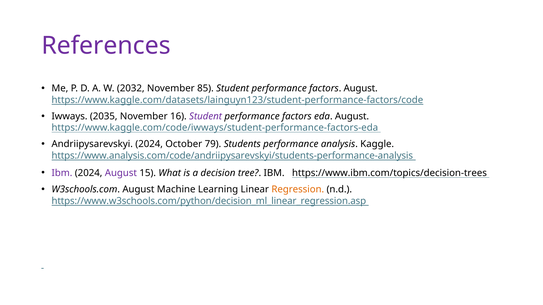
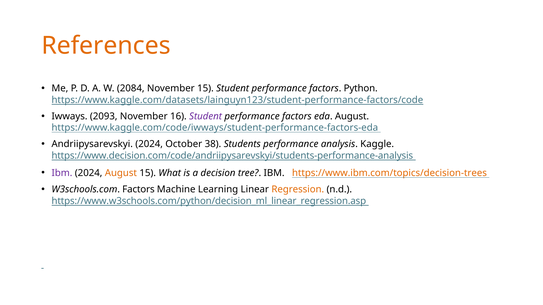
References colour: purple -> orange
2032: 2032 -> 2084
November 85: 85 -> 15
factors August: August -> Python
2035: 2035 -> 2093
79: 79 -> 38
https://www.analysis.com/code/andriipysarevskyi/students-performance-analysis: https://www.analysis.com/code/andriipysarevskyi/students-performance-analysis -> https://www.decision.com/code/andriipysarevskyi/students-performance-analysis
August at (121, 173) colour: purple -> orange
https://www.ibm.com/topics/decision-trees colour: black -> orange
W3schools.com August: August -> Factors
